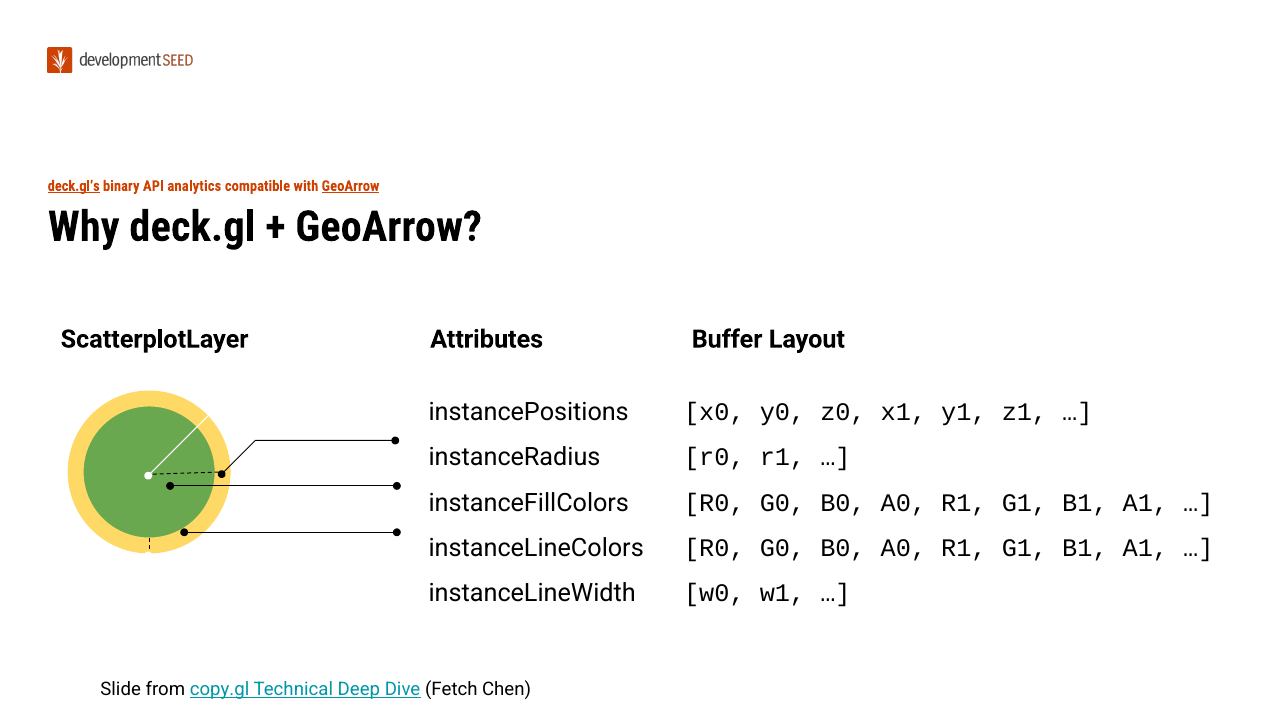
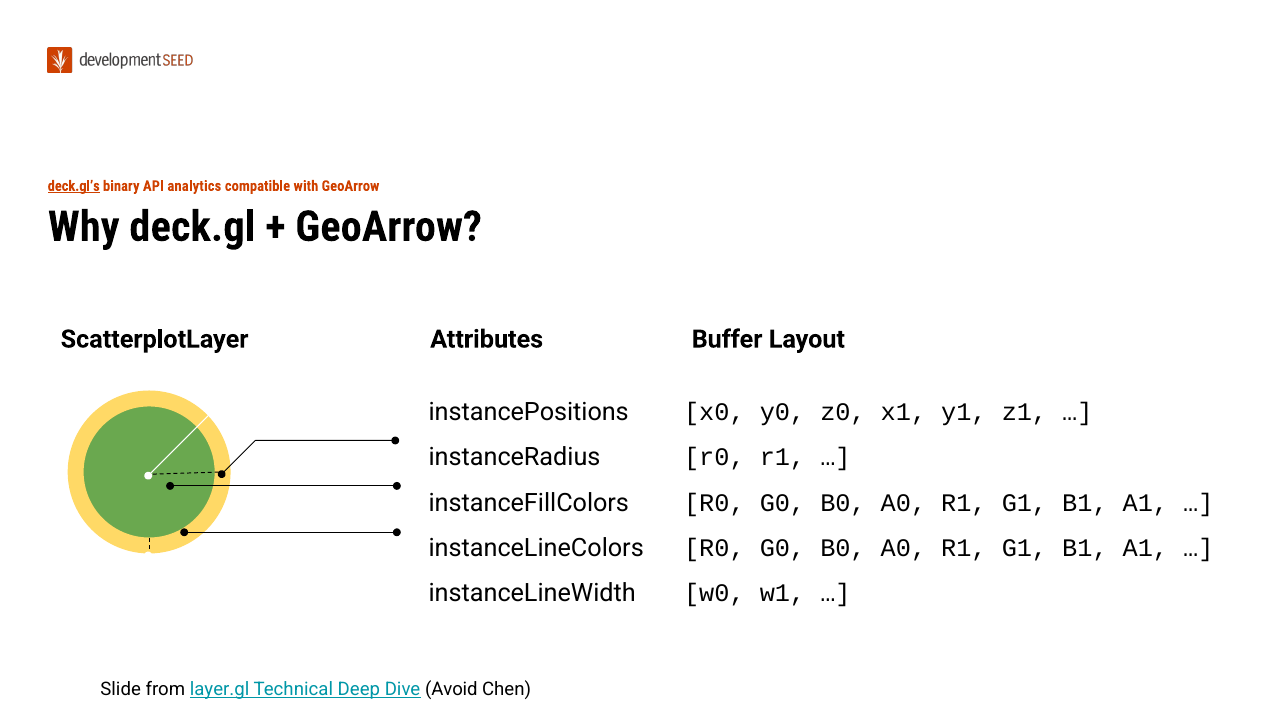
GeoArrow at (350, 186) underline: present -> none
copy.gl: copy.gl -> layer.gl
Fetch: Fetch -> Avoid
